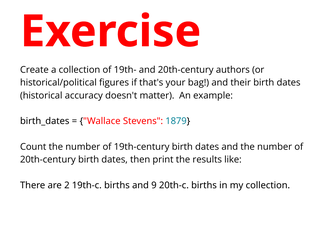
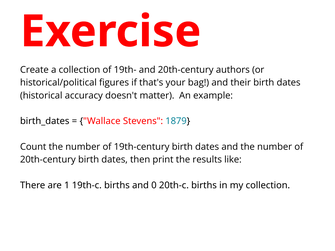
2: 2 -> 1
9: 9 -> 0
